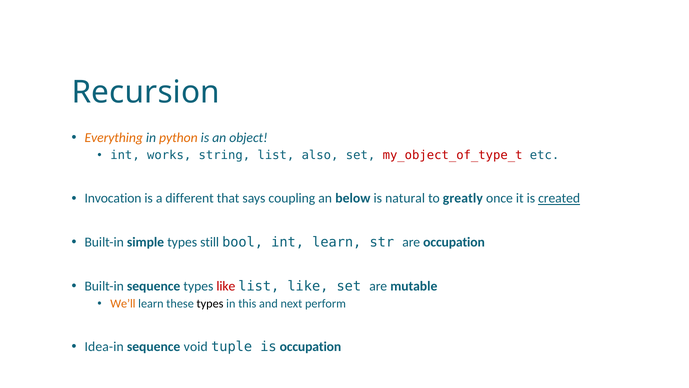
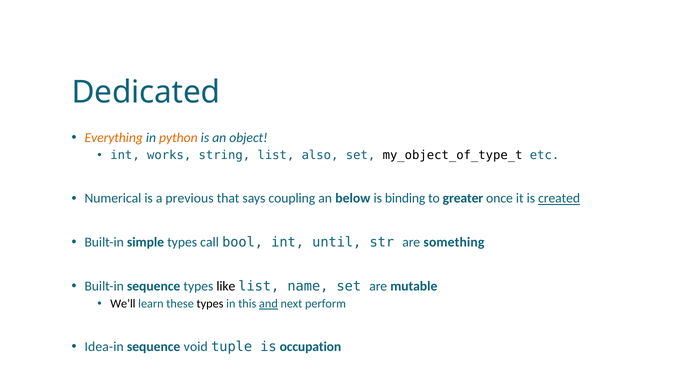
Recursion: Recursion -> Dedicated
my_object_of_type_t colour: red -> black
Invocation: Invocation -> Numerical
different: different -> previous
natural: natural -> binding
greatly: greatly -> greater
still: still -> call
int learn: learn -> until
are occupation: occupation -> something
like at (226, 286) colour: red -> black
list like: like -> name
We’ll colour: orange -> black
and underline: none -> present
